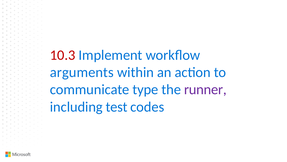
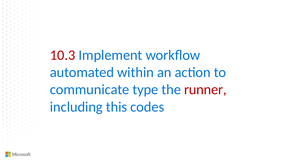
arguments: arguments -> automated
runner colour: purple -> red
test: test -> this
